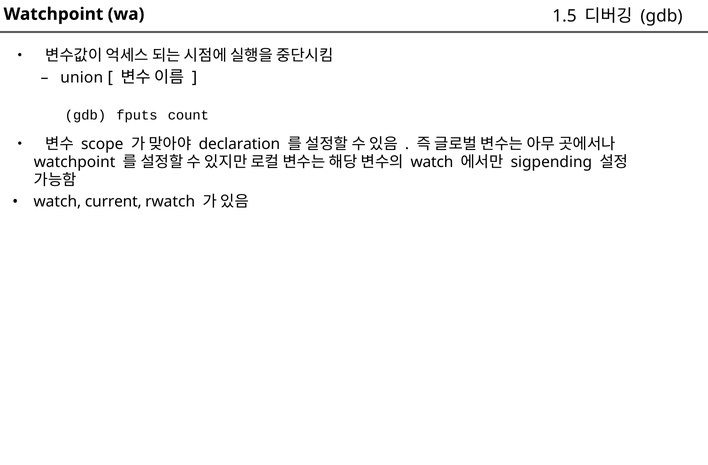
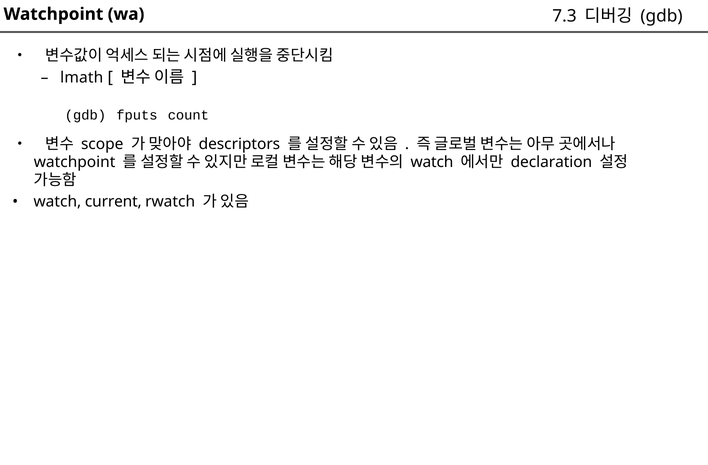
1.5: 1.5 -> 7.3
union: union -> lmath
declaration: declaration -> descriptors
sigpending: sigpending -> declaration
